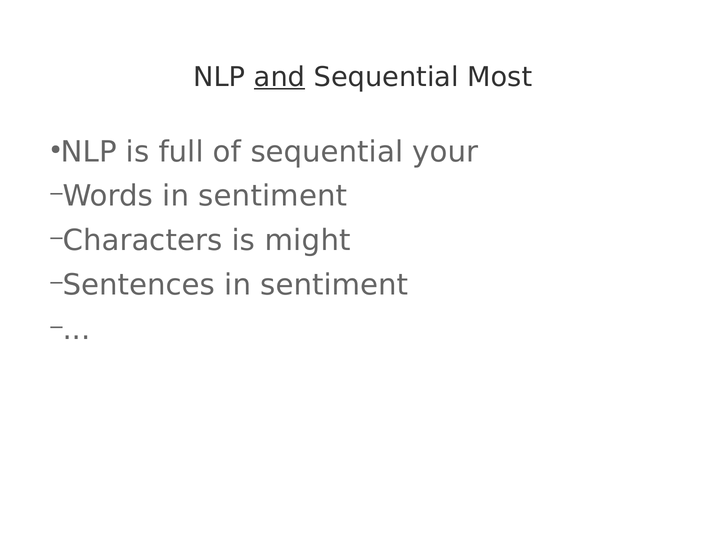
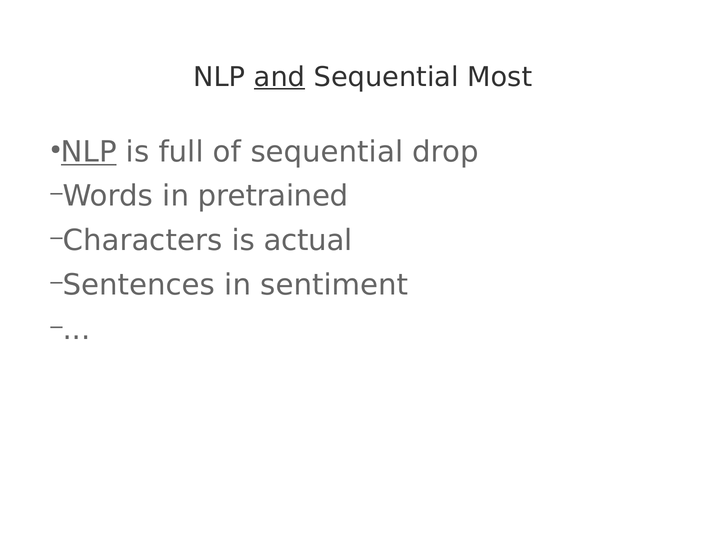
NLP at (89, 152) underline: none -> present
your: your -> drop
Words in sentiment: sentiment -> pretrained
might: might -> actual
